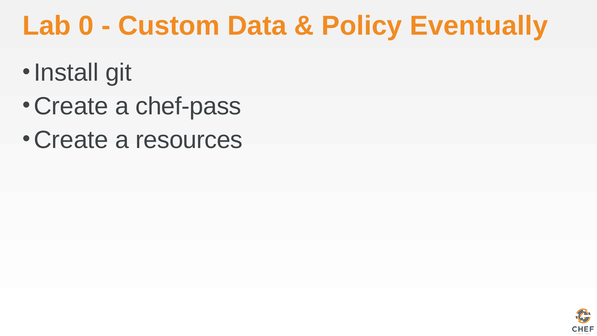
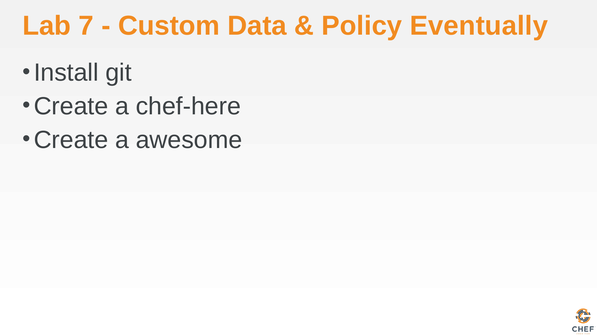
0: 0 -> 7
chef-pass: chef-pass -> chef-here
resources: resources -> awesome
